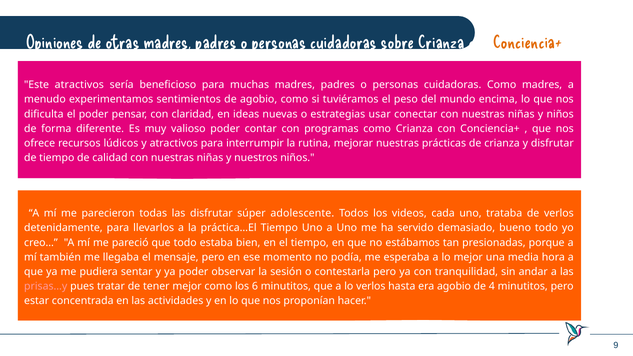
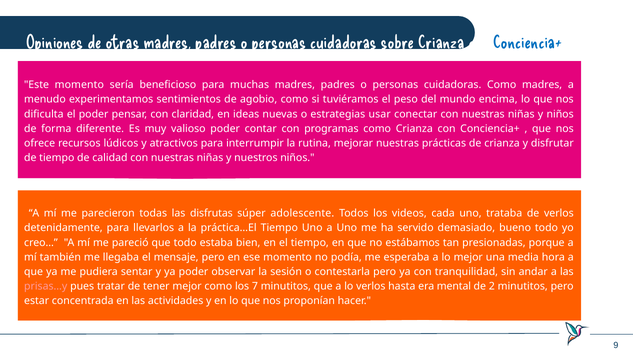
Conciencia+ at (528, 42) colour: orange -> blue
Este atractivos: atractivos -> momento
las disfrutar: disfrutar -> disfrutas
6: 6 -> 7
era agobio: agobio -> mental
4: 4 -> 2
